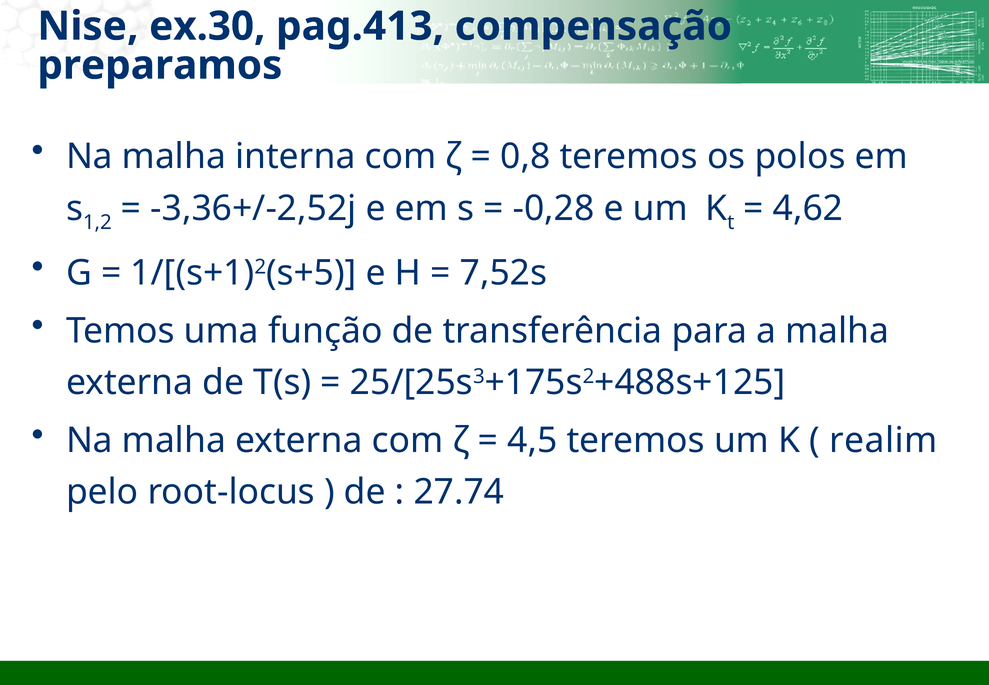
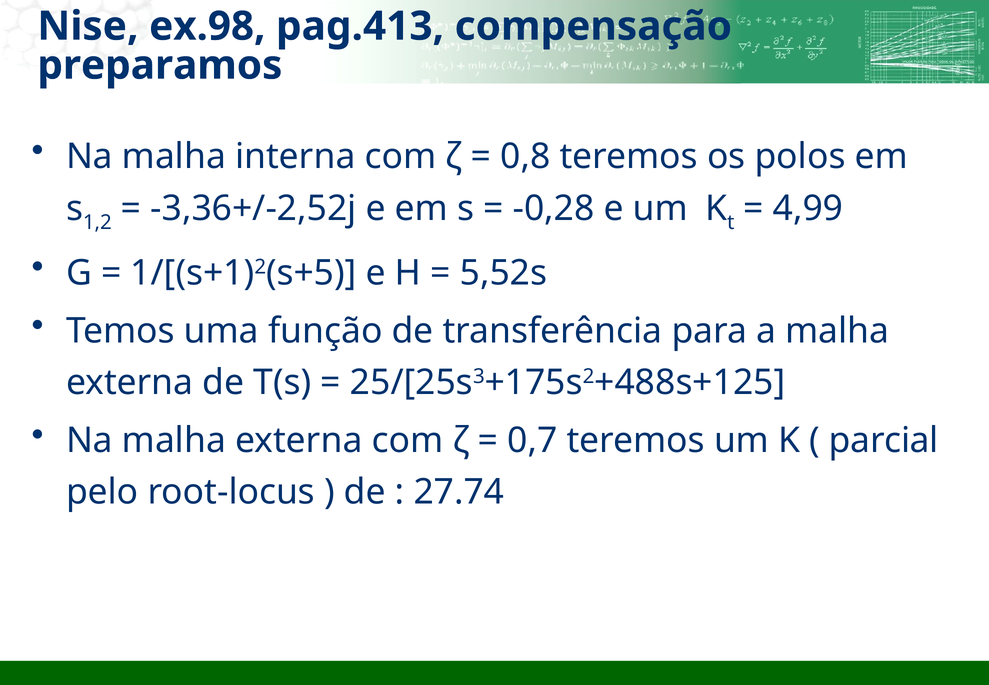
ex.30: ex.30 -> ex.98
4,62: 4,62 -> 4,99
7,52s: 7,52s -> 5,52s
4,5: 4,5 -> 0,7
realim: realim -> parcial
